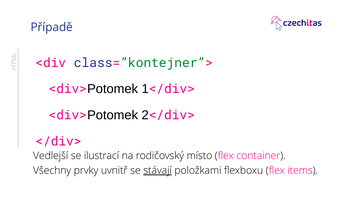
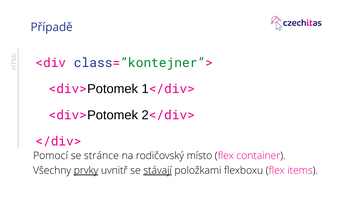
Vedlejší: Vedlejší -> Pomocí
ilustrací: ilustrací -> stránce
prvky underline: none -> present
